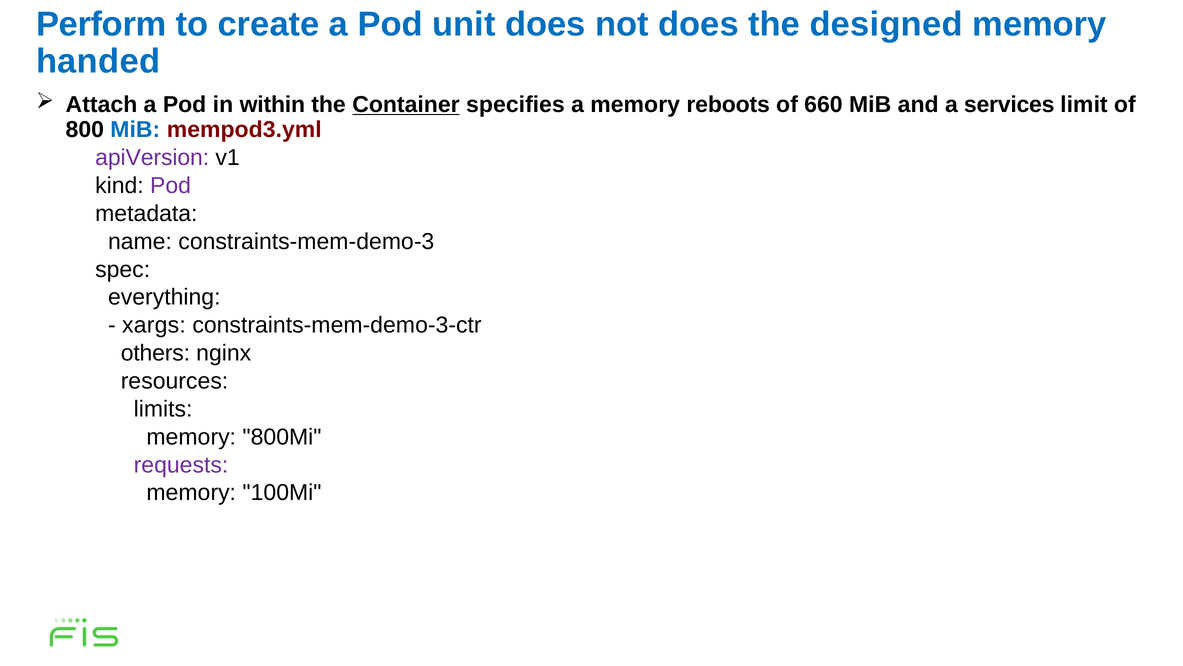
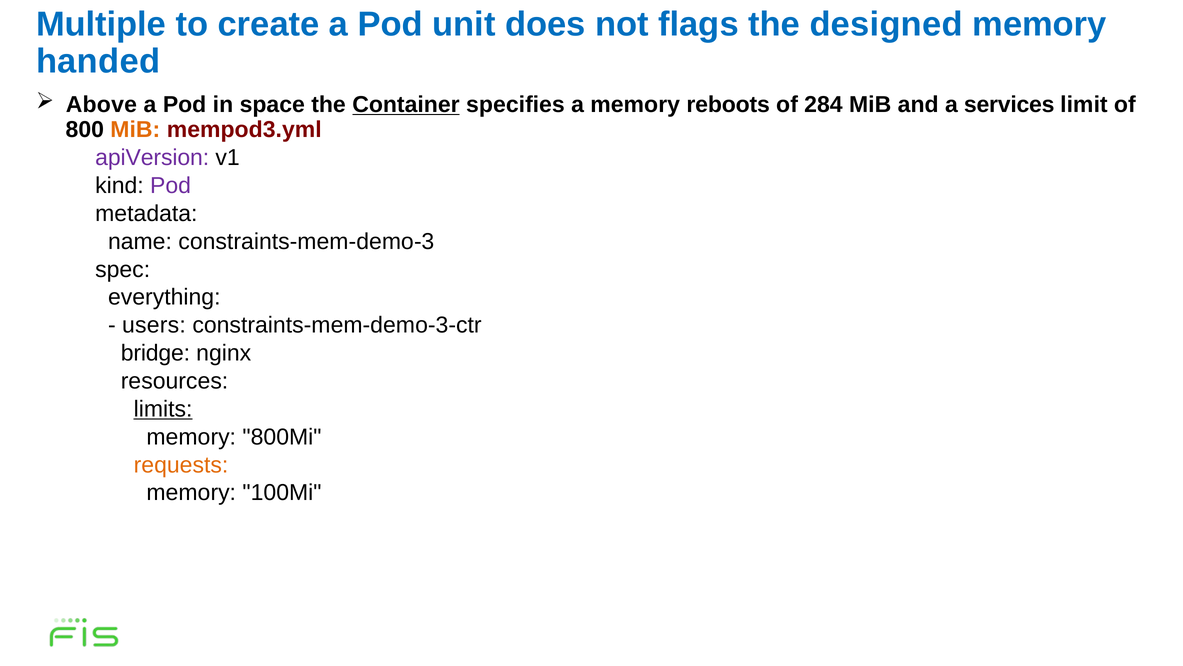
Perform: Perform -> Multiple
not does: does -> flags
Attach: Attach -> Above
within: within -> space
660: 660 -> 284
MiB at (135, 129) colour: blue -> orange
xargs: xargs -> users
others: others -> bridge
limits underline: none -> present
requests colour: purple -> orange
